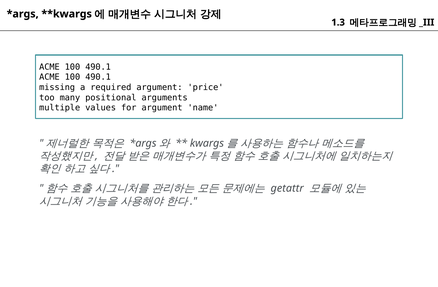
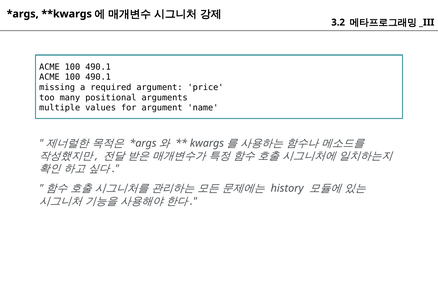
1.3: 1.3 -> 3.2
getattr: getattr -> history
